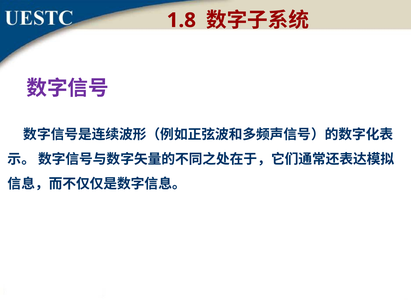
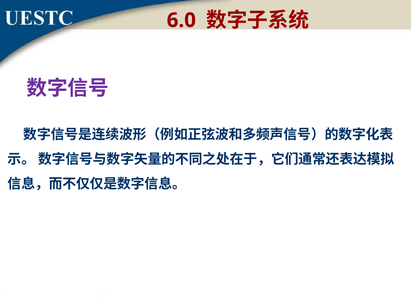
1.8: 1.8 -> 6.0
